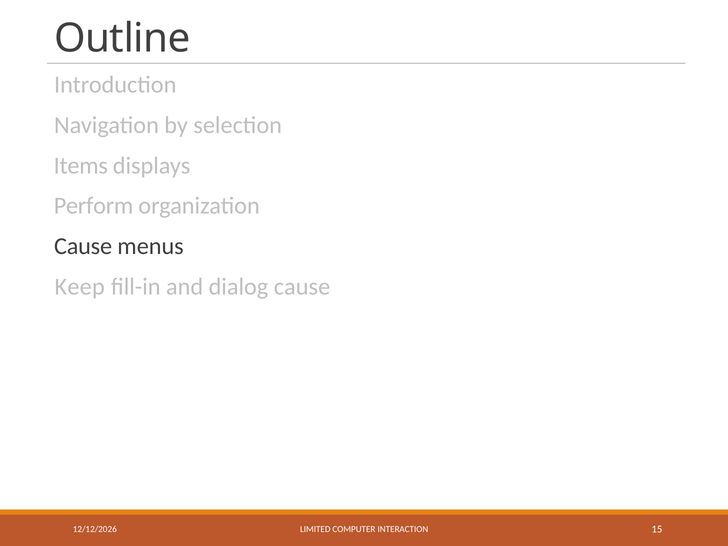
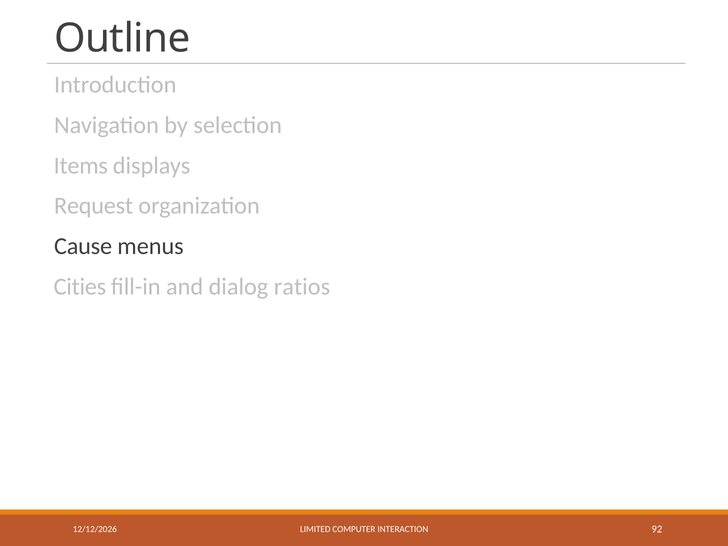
Perform: Perform -> Request
Keep: Keep -> Cities
dialog cause: cause -> ratios
15: 15 -> 92
